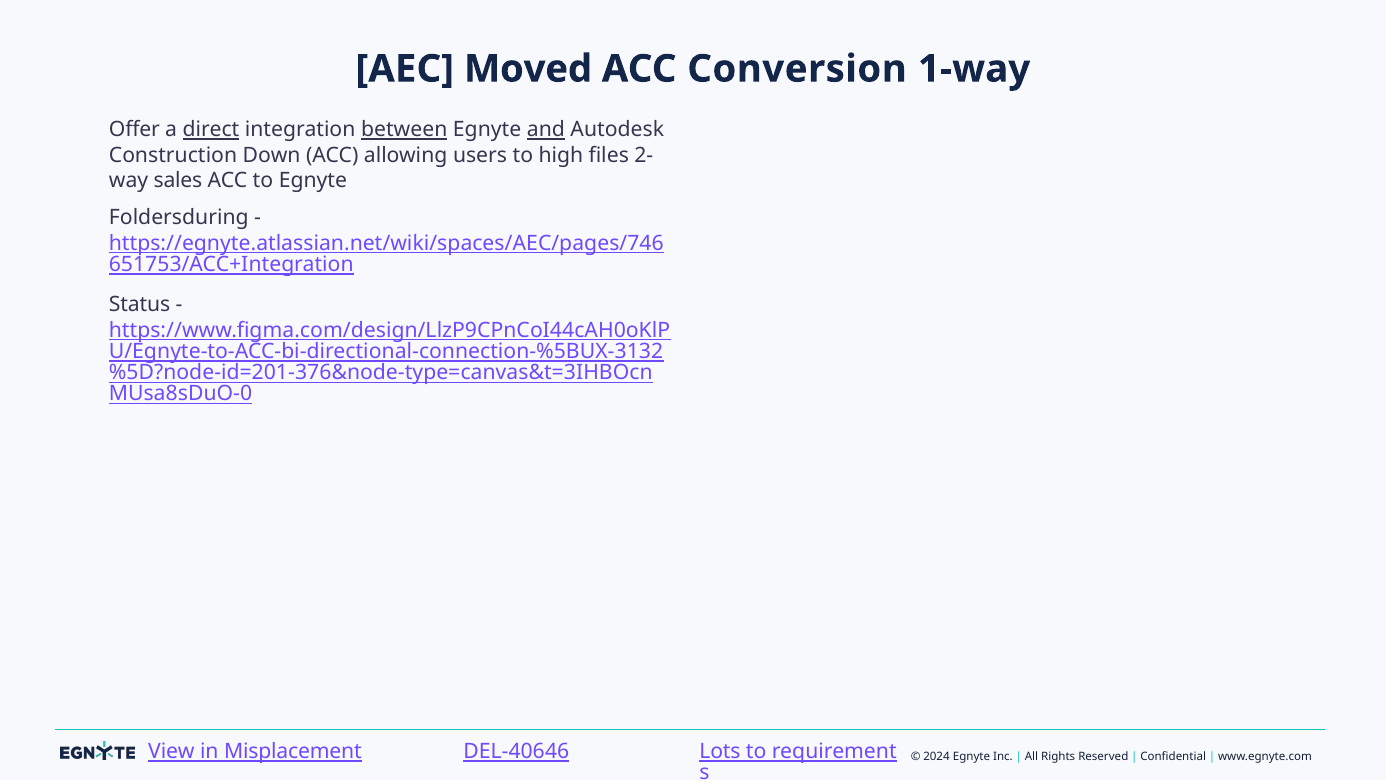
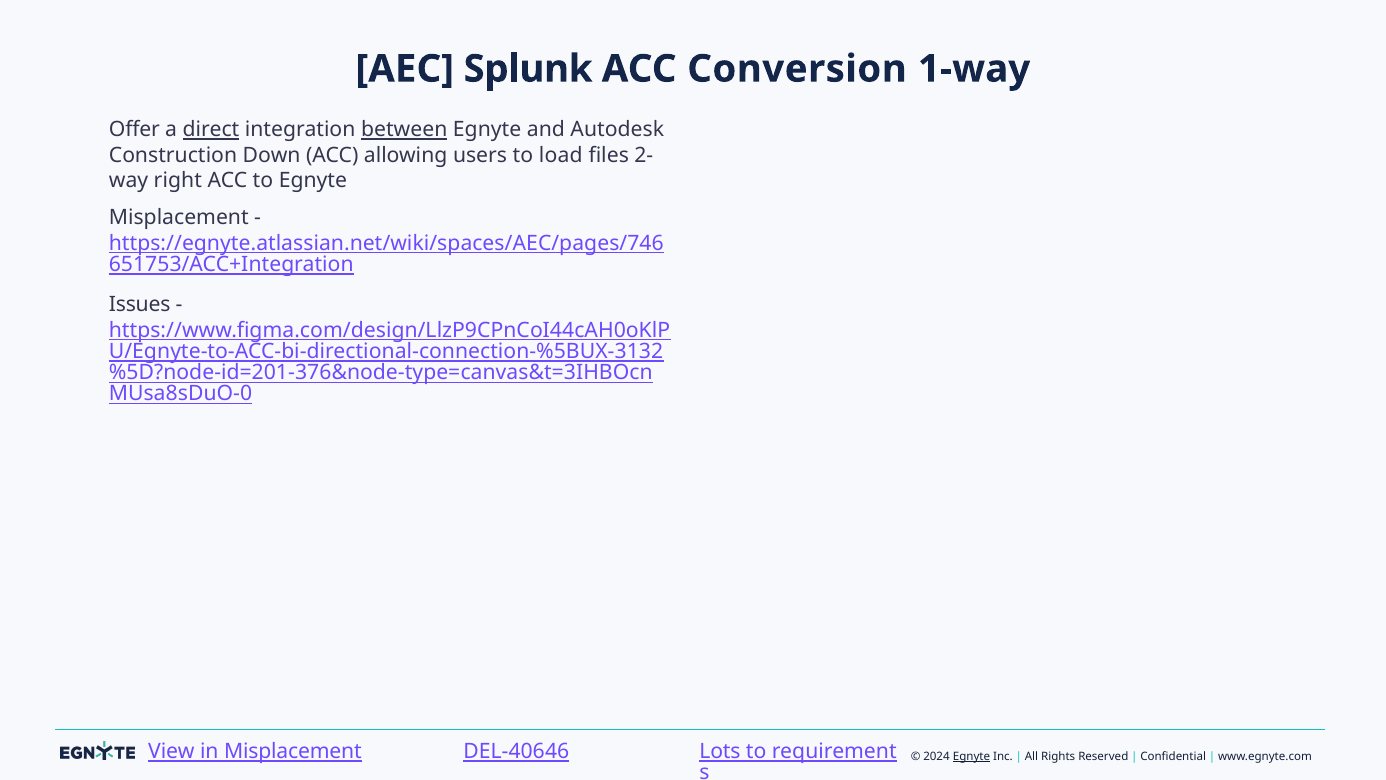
Moved: Moved -> Splunk
and underline: present -> none
high: high -> load
sales: sales -> right
Foldersduring at (179, 218): Foldersduring -> Misplacement
Status: Status -> Issues
Egnyte at (972, 756) underline: none -> present
